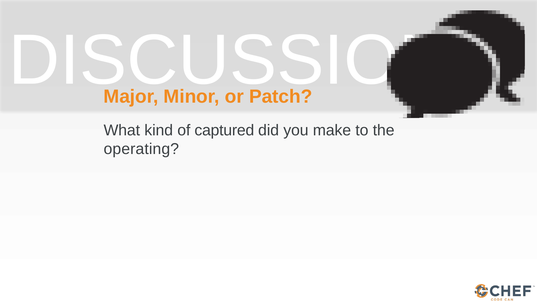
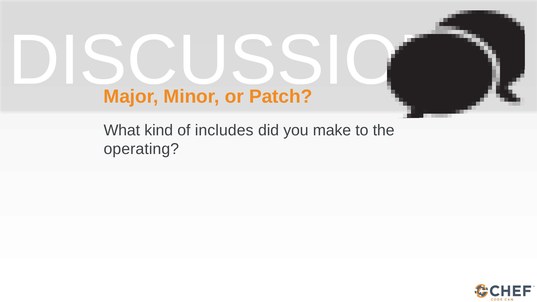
captured: captured -> includes
